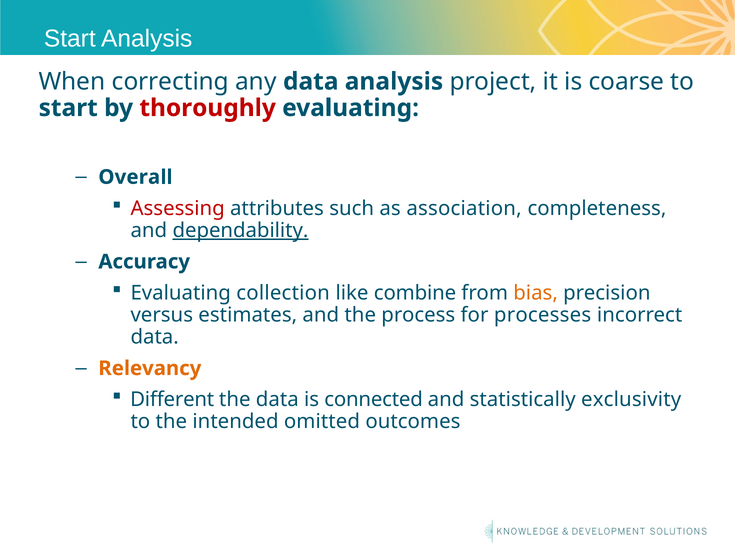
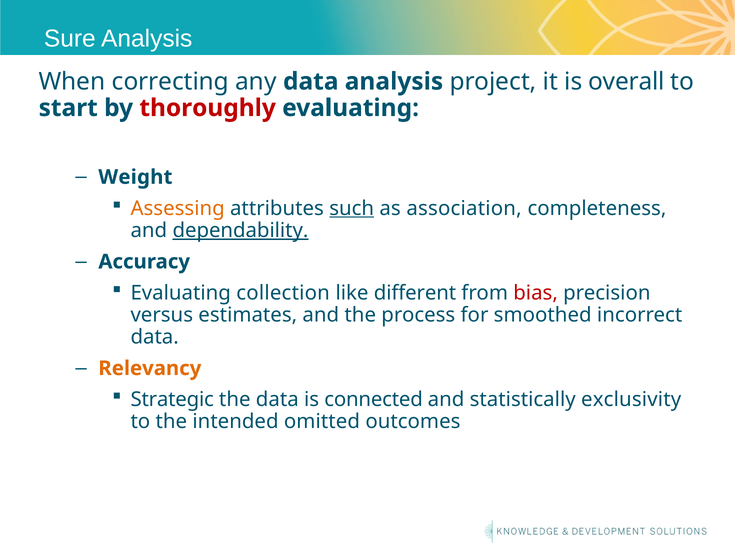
Start at (70, 39): Start -> Sure
coarse: coarse -> overall
Overall: Overall -> Weight
Assessing colour: red -> orange
such underline: none -> present
combine: combine -> different
bias colour: orange -> red
processes: processes -> smoothed
Different: Different -> Strategic
